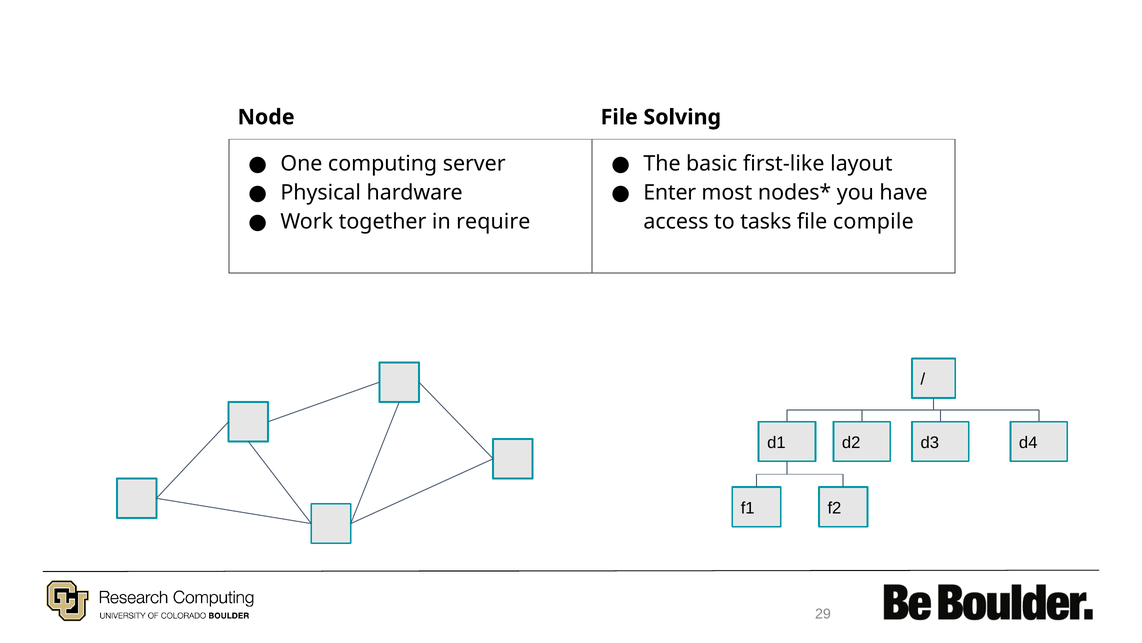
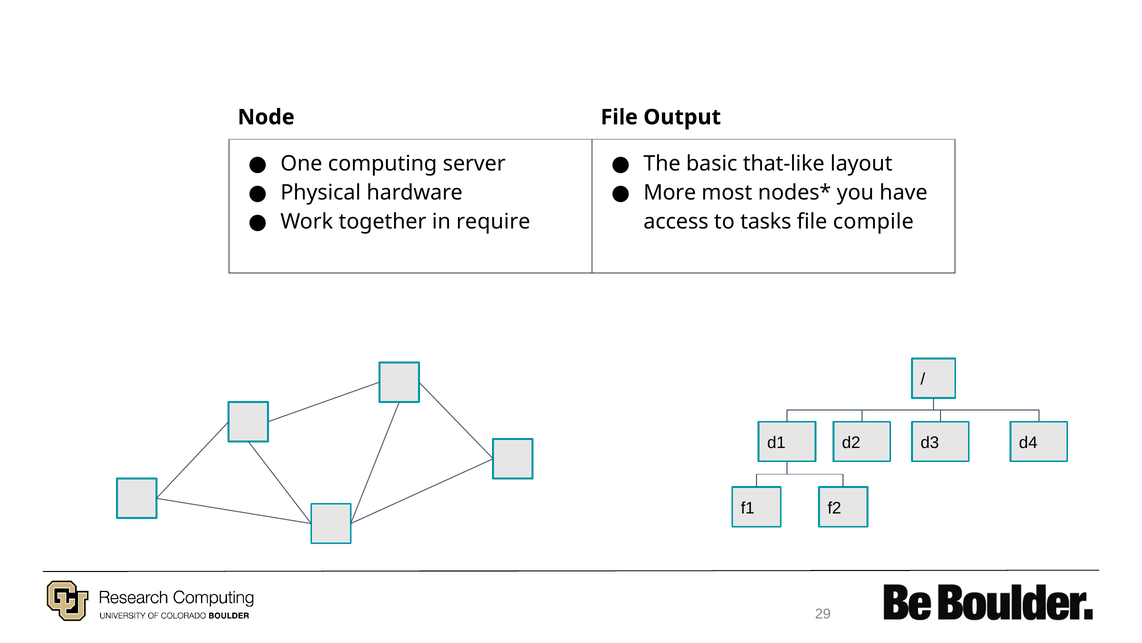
Solving: Solving -> Output
first-like: first-like -> that-like
Enter: Enter -> More
